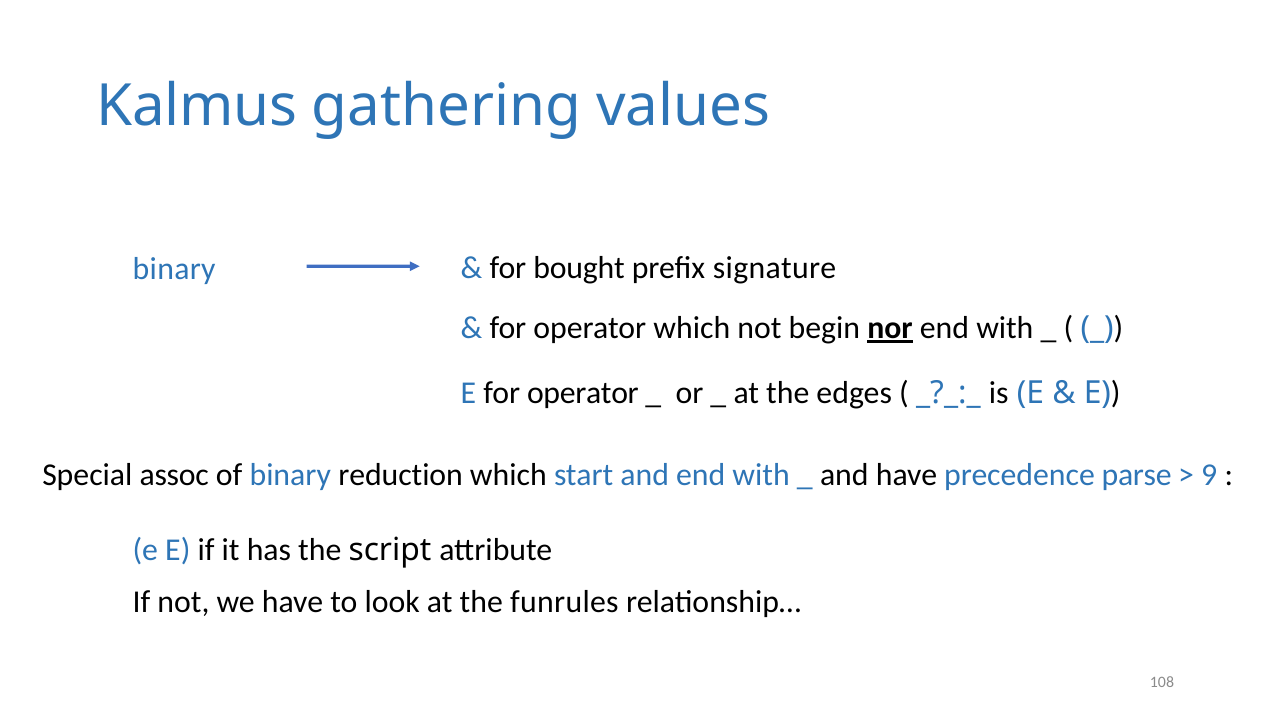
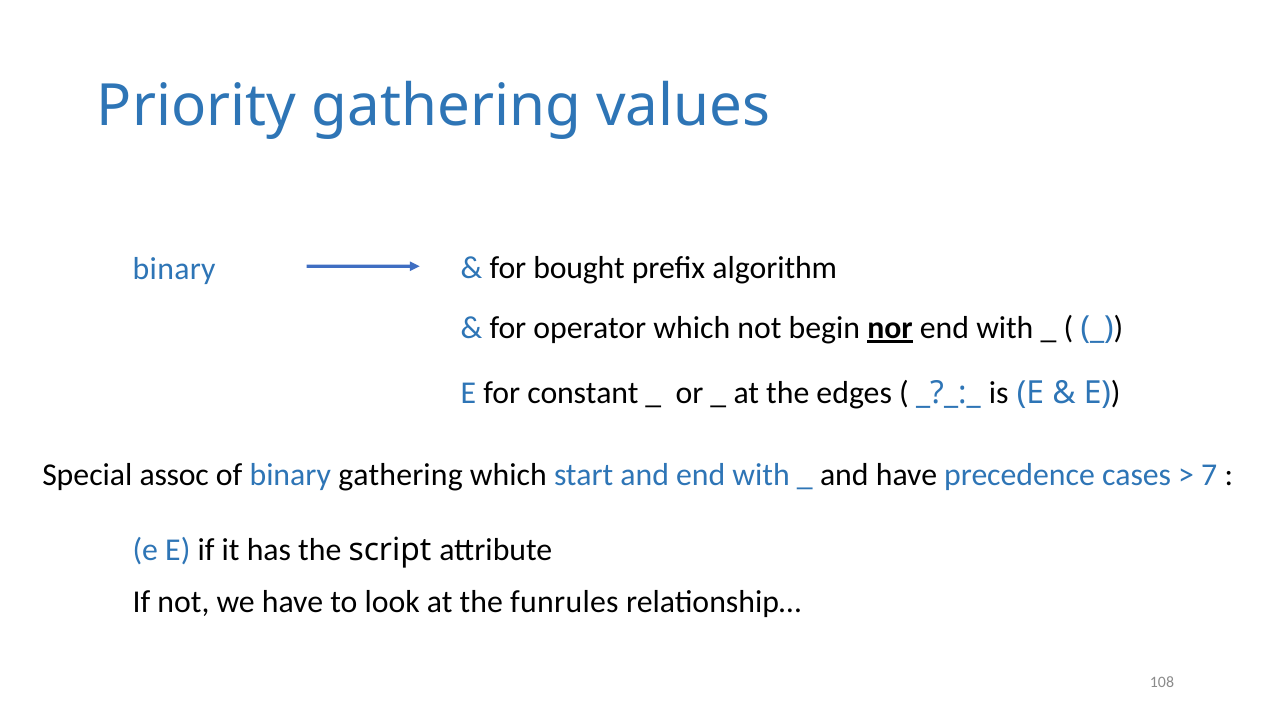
Kalmus: Kalmus -> Priority
signature: signature -> algorithm
E for operator: operator -> constant
binary reduction: reduction -> gathering
parse: parse -> cases
9: 9 -> 7
